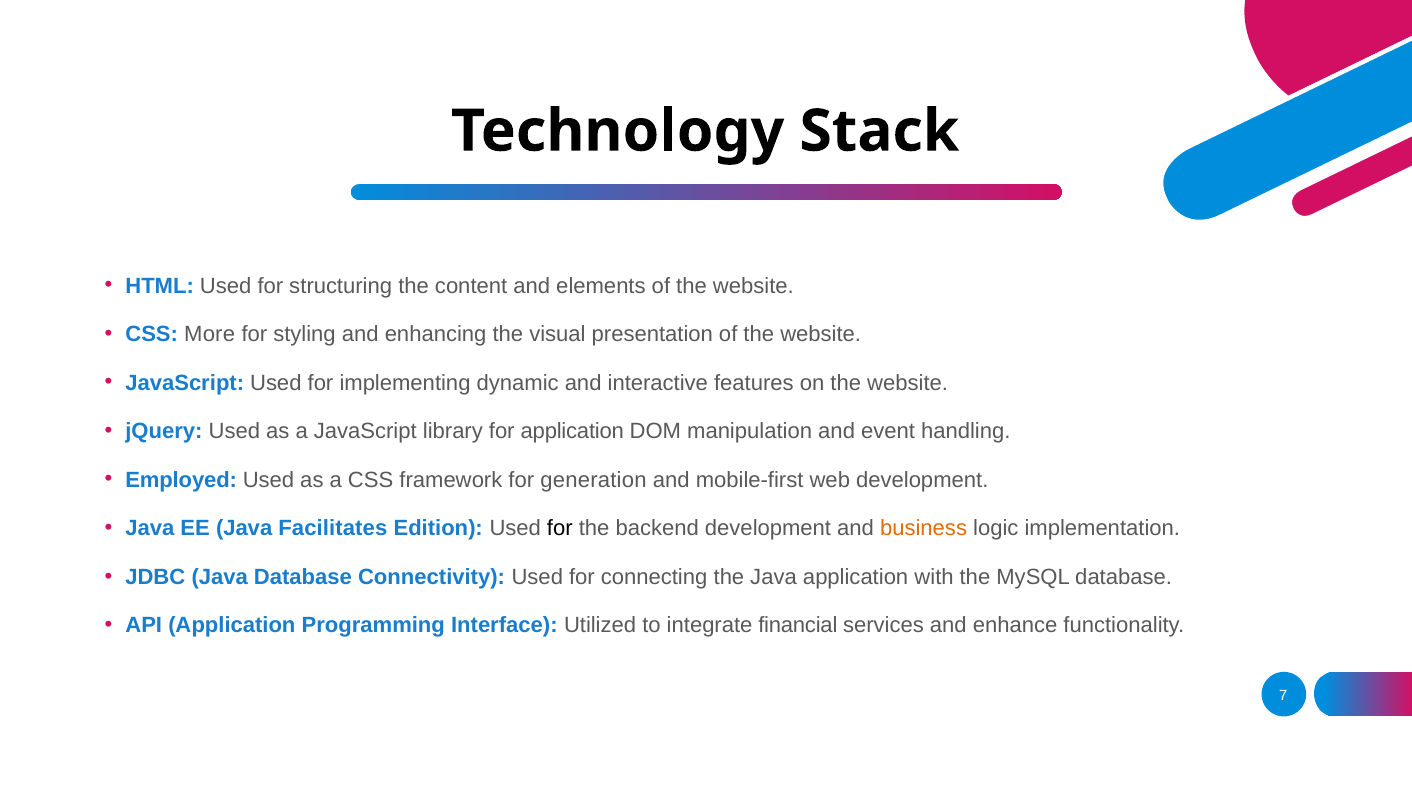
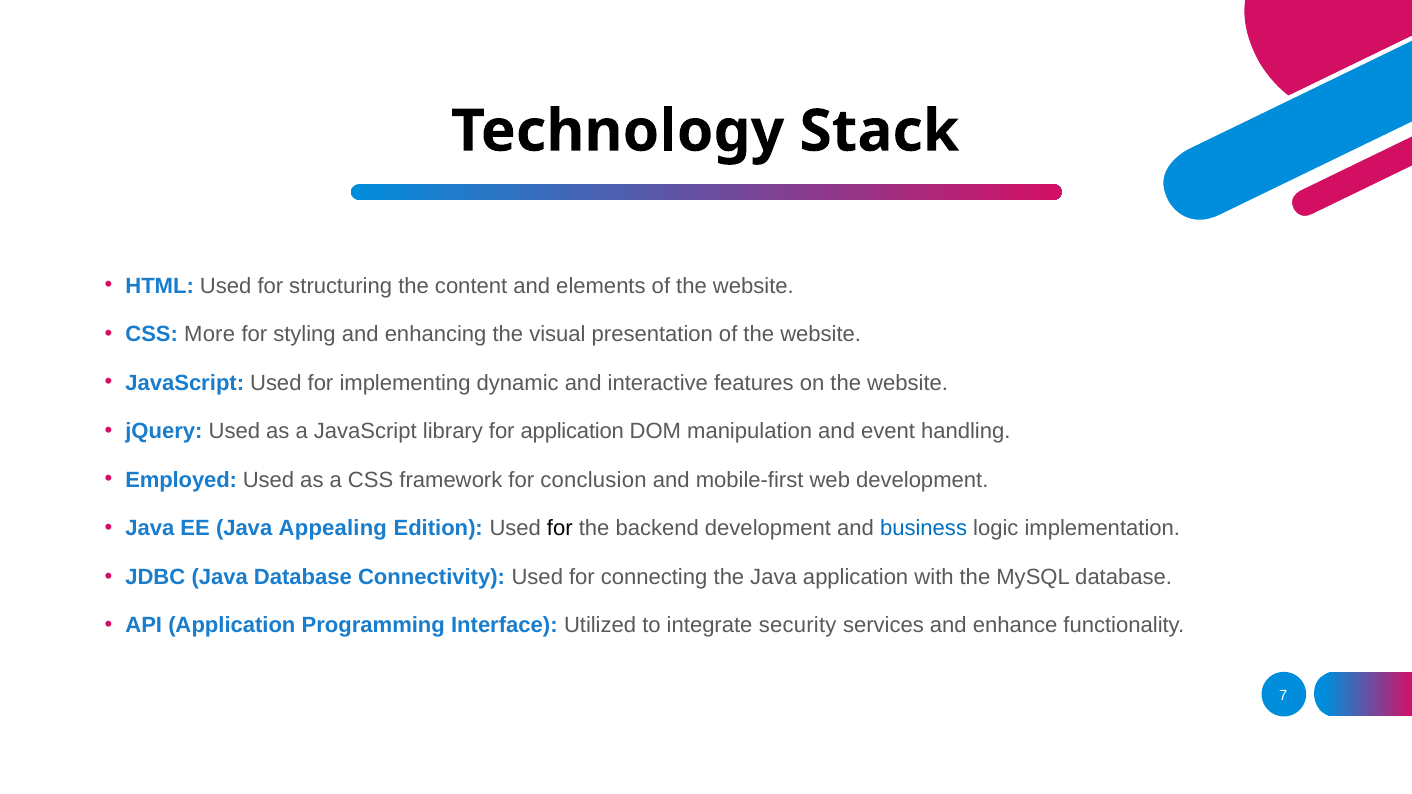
generation: generation -> conclusion
Facilitates: Facilitates -> Appealing
business colour: orange -> blue
financial: financial -> security
